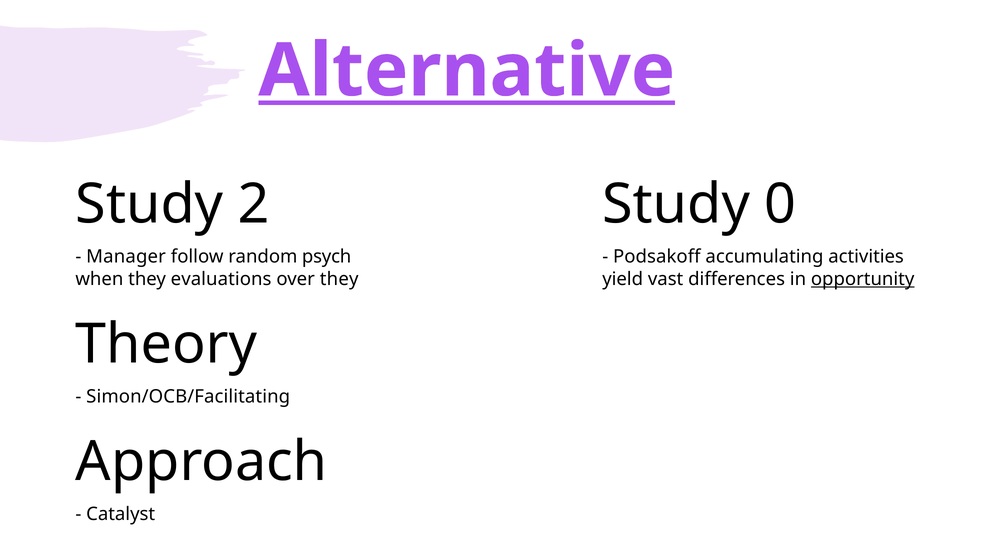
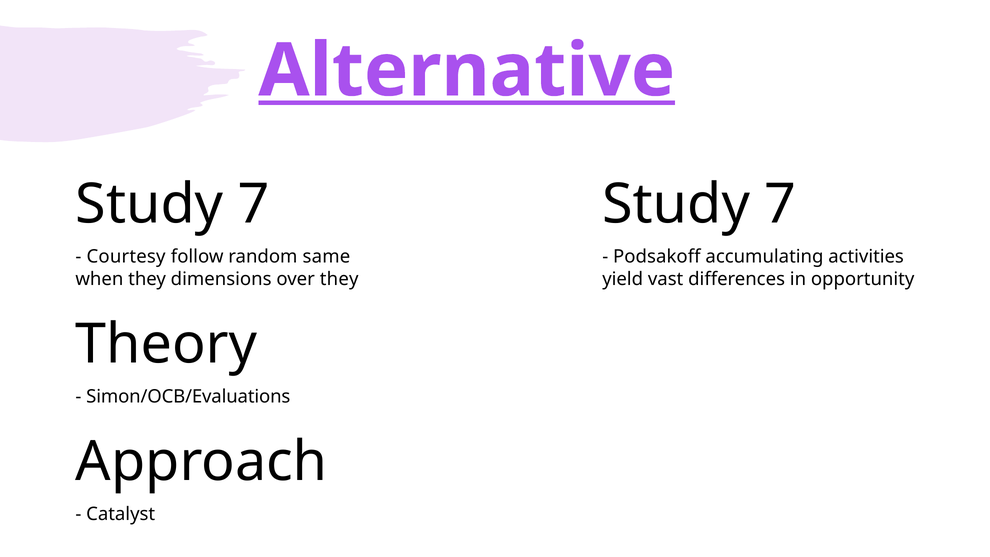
2 at (254, 204): 2 -> 7
0 at (780, 204): 0 -> 7
Manager: Manager -> Courtesy
psych: psych -> same
evaluations: evaluations -> dimensions
opportunity underline: present -> none
Simon/OCB/Facilitating: Simon/OCB/Facilitating -> Simon/OCB/Evaluations
